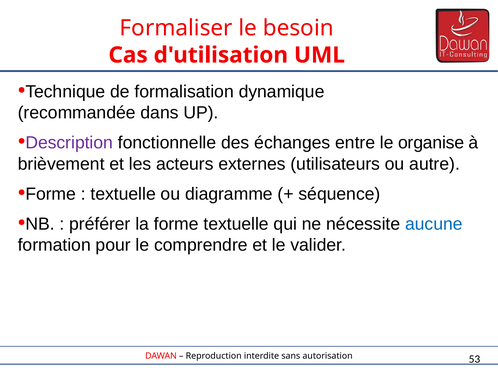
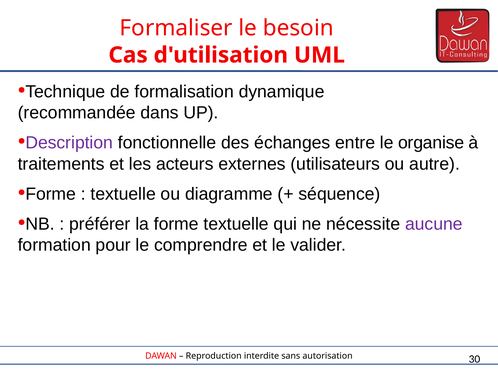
brièvement: brièvement -> traitements
aucune colour: blue -> purple
53: 53 -> 30
